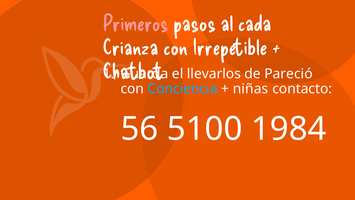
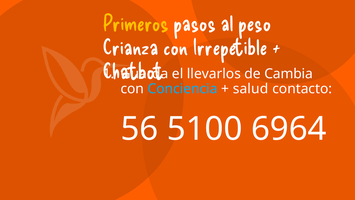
Primeros colour: pink -> yellow
cada: cada -> peso
Pareció: Pareció -> Cambia
niñas: niñas -> salud
1984: 1984 -> 6964
